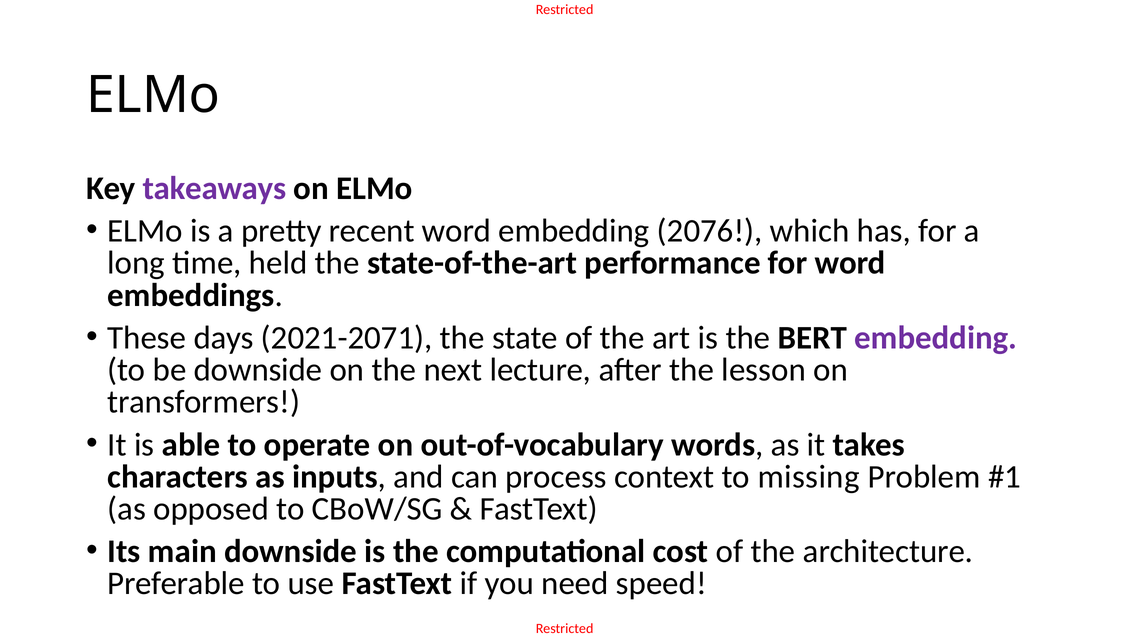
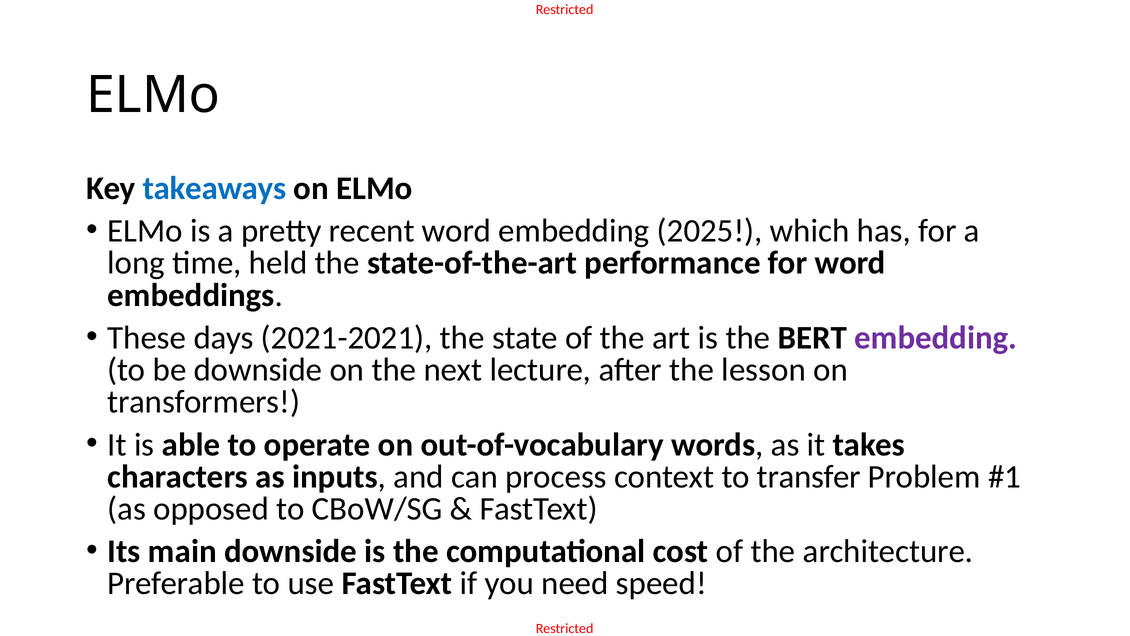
takeaways colour: purple -> blue
2076: 2076 -> 2025
2021-2071: 2021-2071 -> 2021-2021
missing: missing -> transfer
